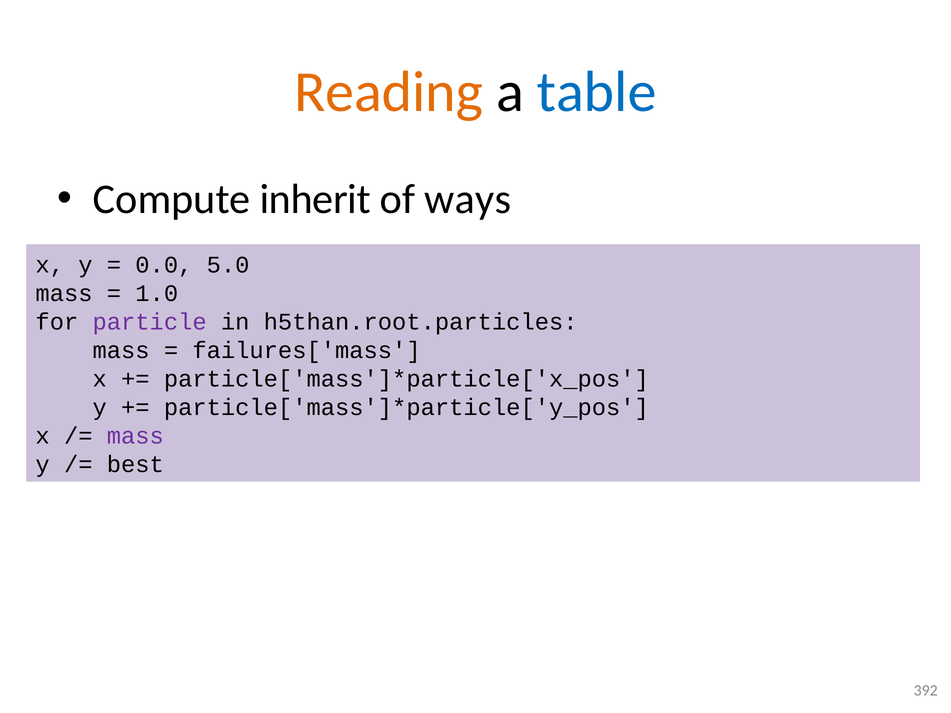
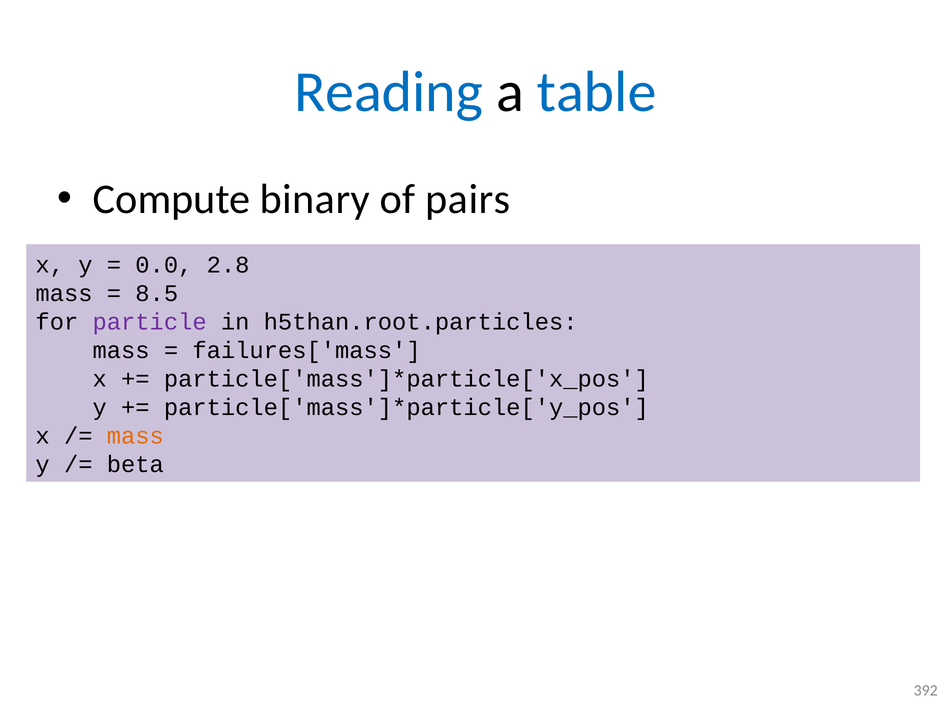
Reading colour: orange -> blue
inherit: inherit -> binary
ways: ways -> pairs
5.0: 5.0 -> 2.8
1.0: 1.0 -> 8.5
mass at (135, 436) colour: purple -> orange
best: best -> beta
